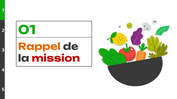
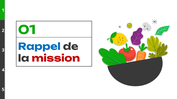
Rappel colour: orange -> blue
